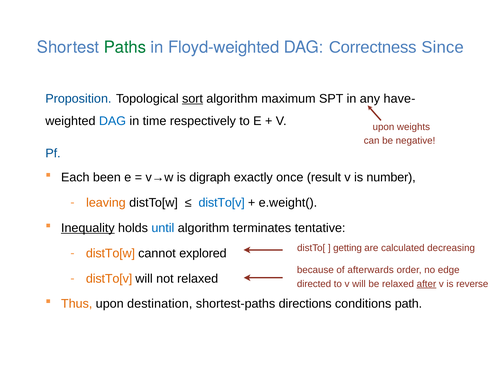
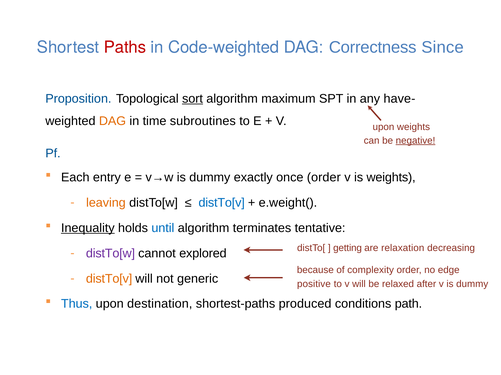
Paths colour: green -> red
Floyd-weighted: Floyd-weighted -> Code-weighted
DAG at (112, 121) colour: blue -> orange
respectively: respectively -> subroutines
negative underline: none -> present
been: been -> entry
v→w is digraph: digraph -> dummy
once result: result -> order
is number: number -> weights
calculated: calculated -> relaxation
distTo[w at (110, 254) colour: orange -> purple
afterwards: afterwards -> complexity
not relaxed: relaxed -> generic
directed: directed -> positive
after underline: present -> none
v is reverse: reverse -> dummy
Thus colour: orange -> blue
directions: directions -> produced
